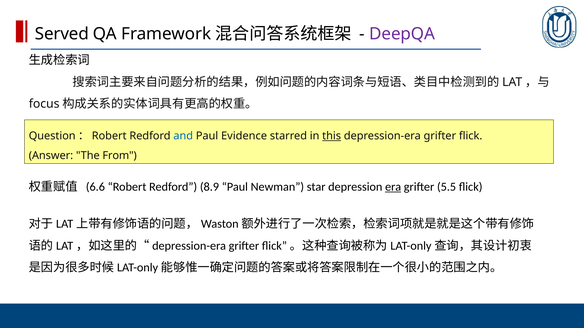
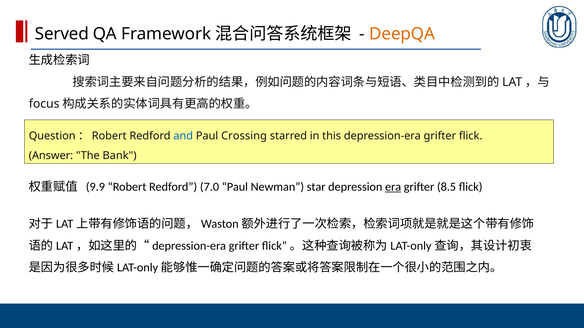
DeepQA colour: purple -> orange
Evidence: Evidence -> Crossing
this underline: present -> none
From: From -> Bank
6.6: 6.6 -> 9.9
8.9: 8.9 -> 7.0
5.5: 5.5 -> 8.5
